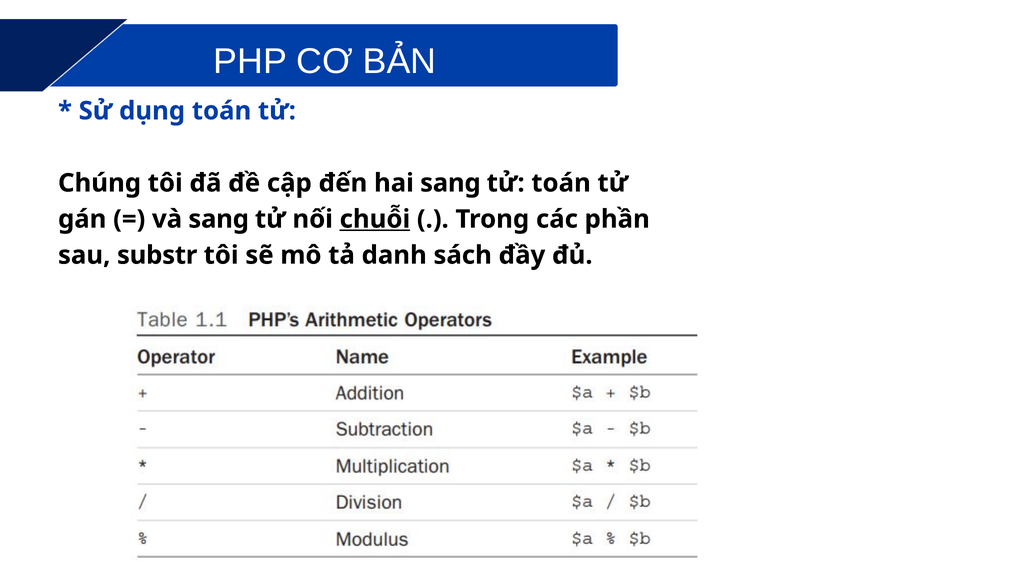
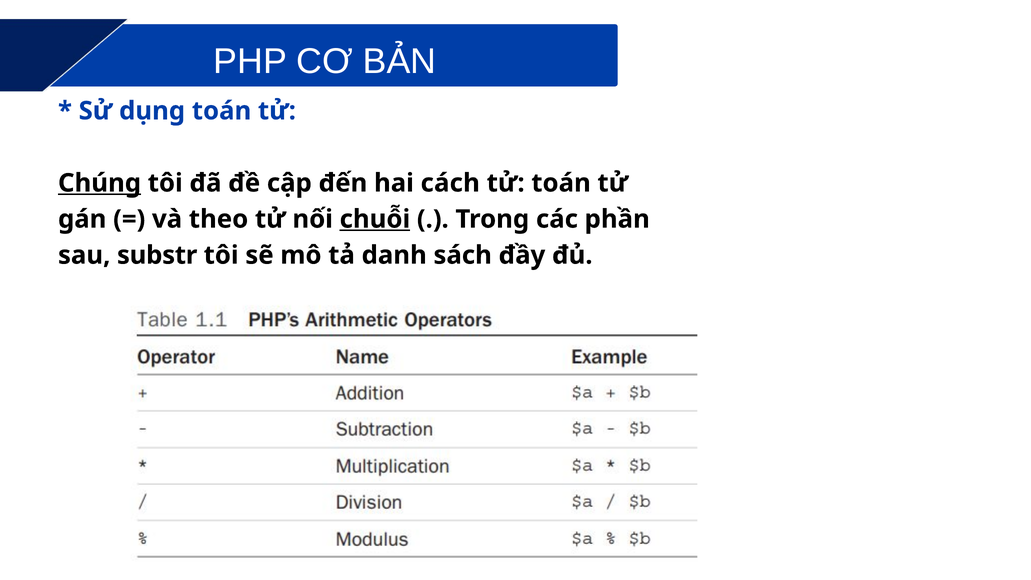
Chúng underline: none -> present
hai sang: sang -> cách
và sang: sang -> theo
